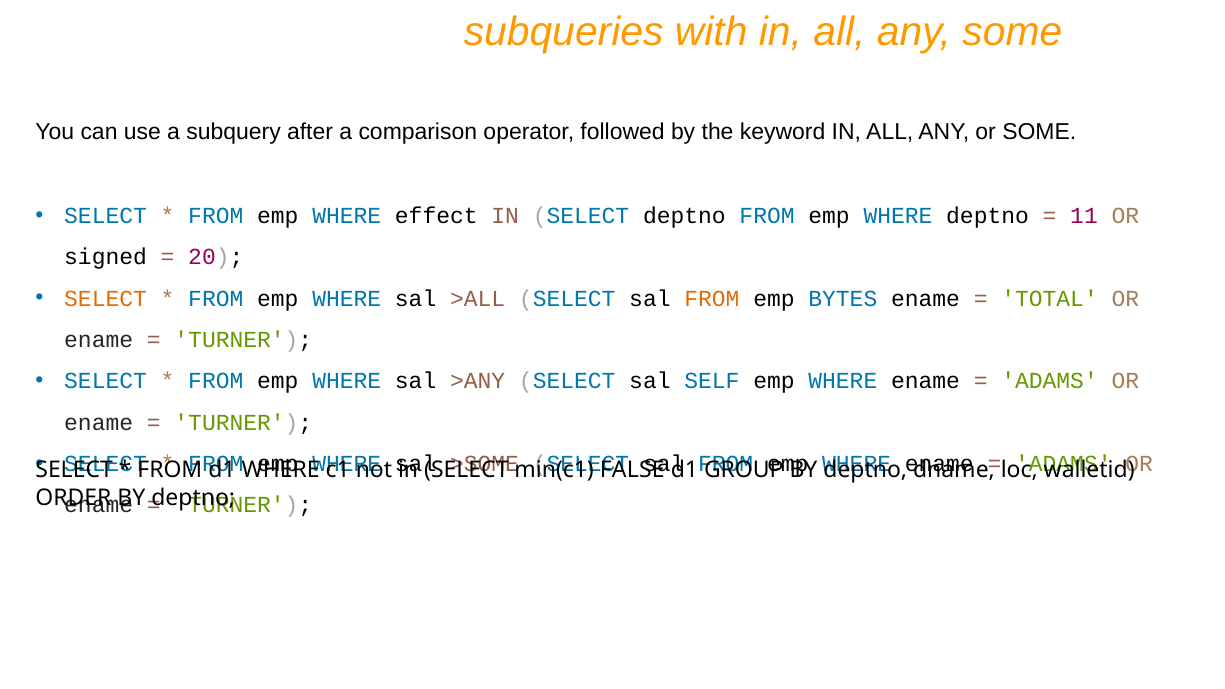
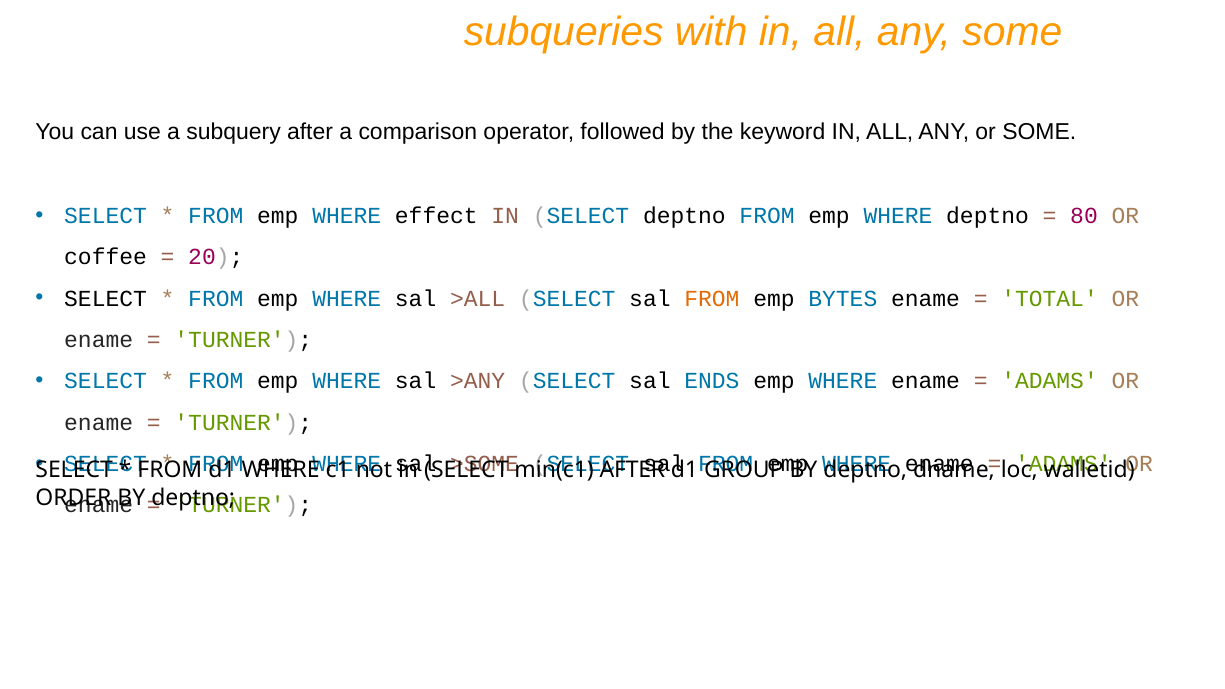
11: 11 -> 80
signed: signed -> coffee
SELECT at (106, 299) colour: orange -> black
SELF: SELF -> ENDS
FALSE at (632, 470): FALSE -> AFTER
